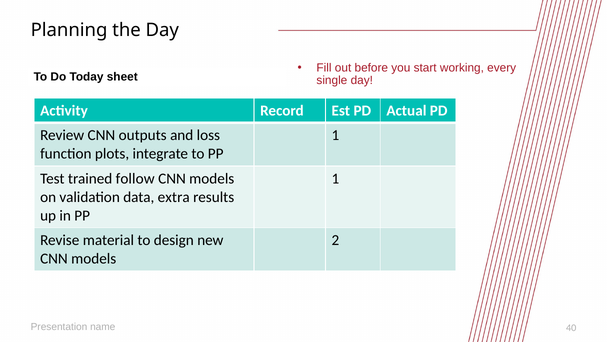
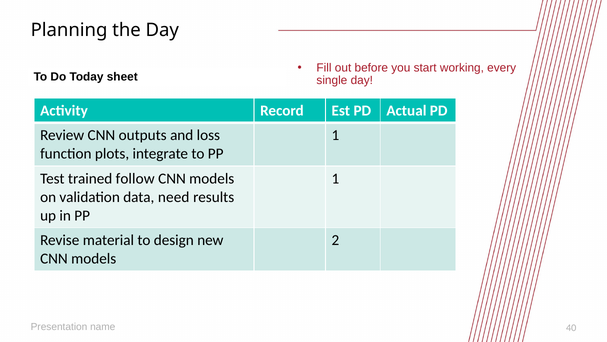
extra: extra -> need
